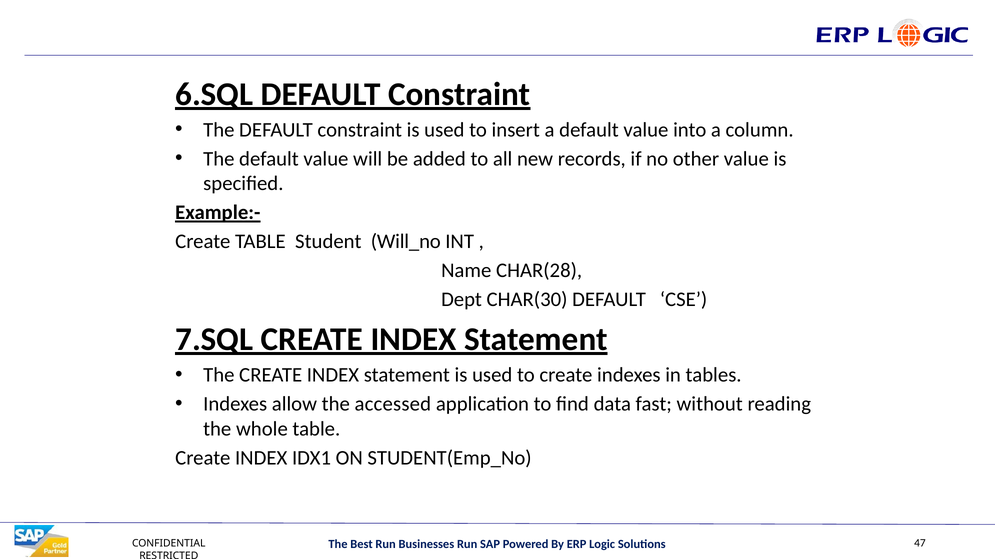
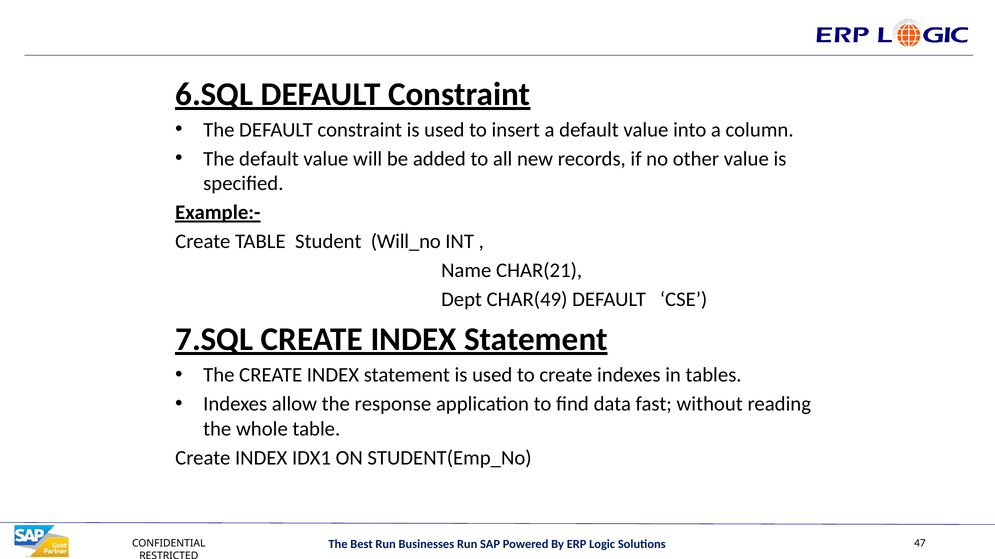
CHAR(28: CHAR(28 -> CHAR(21
CHAR(30: CHAR(30 -> CHAR(49
accessed: accessed -> response
